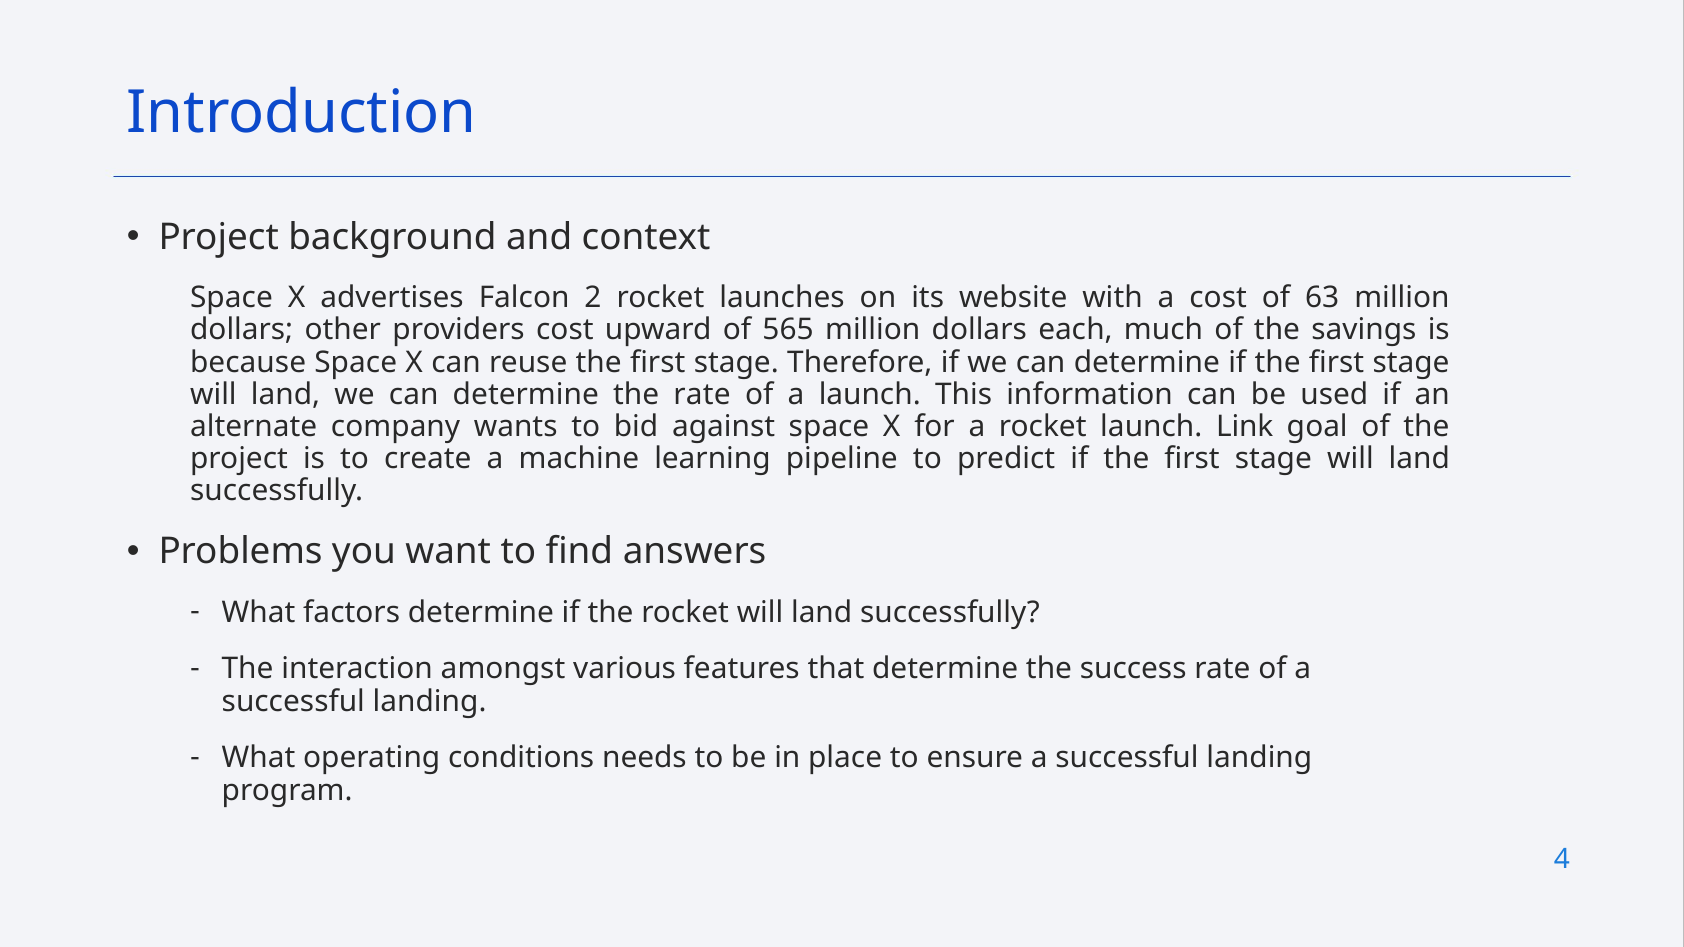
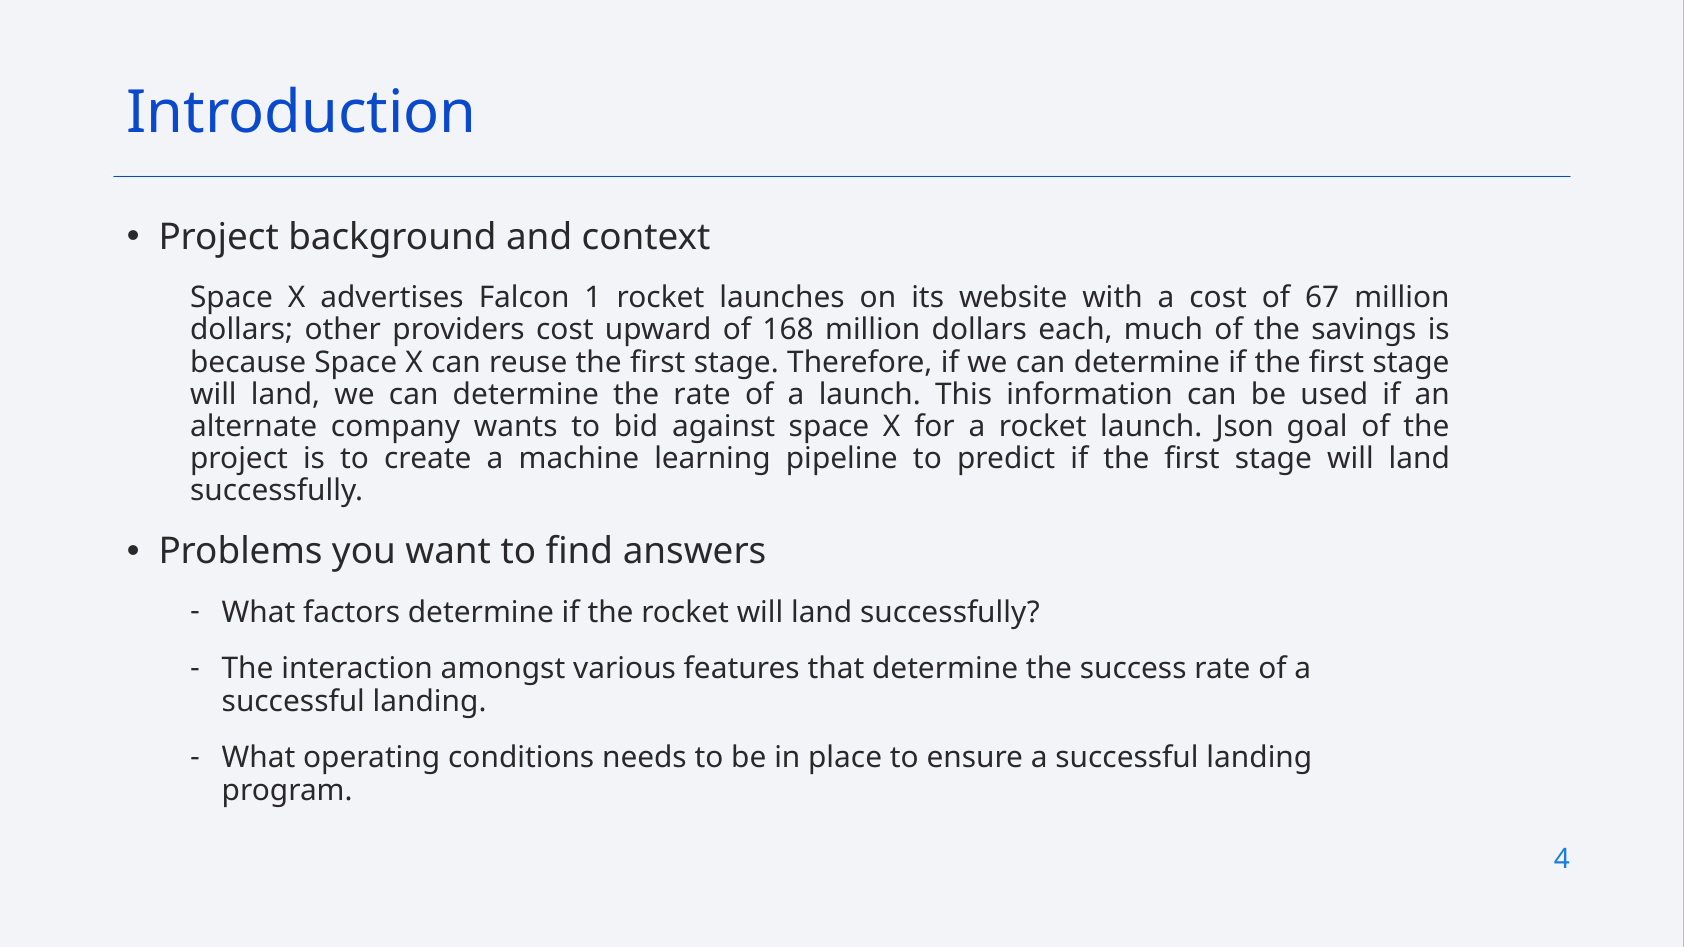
2: 2 -> 1
63: 63 -> 67
565: 565 -> 168
Link: Link -> Json
